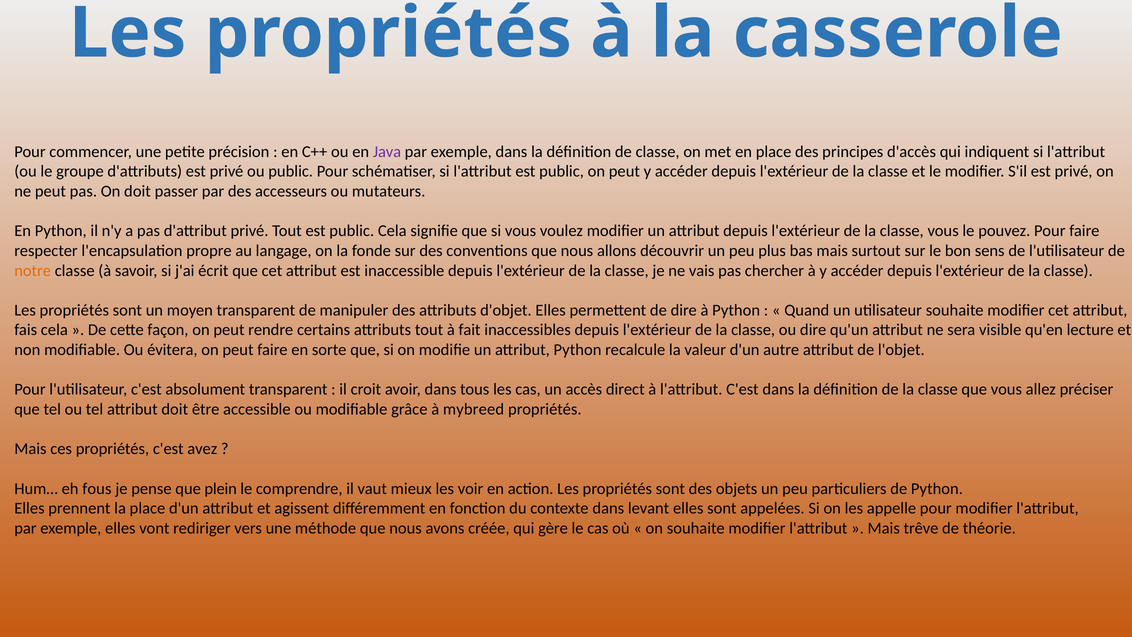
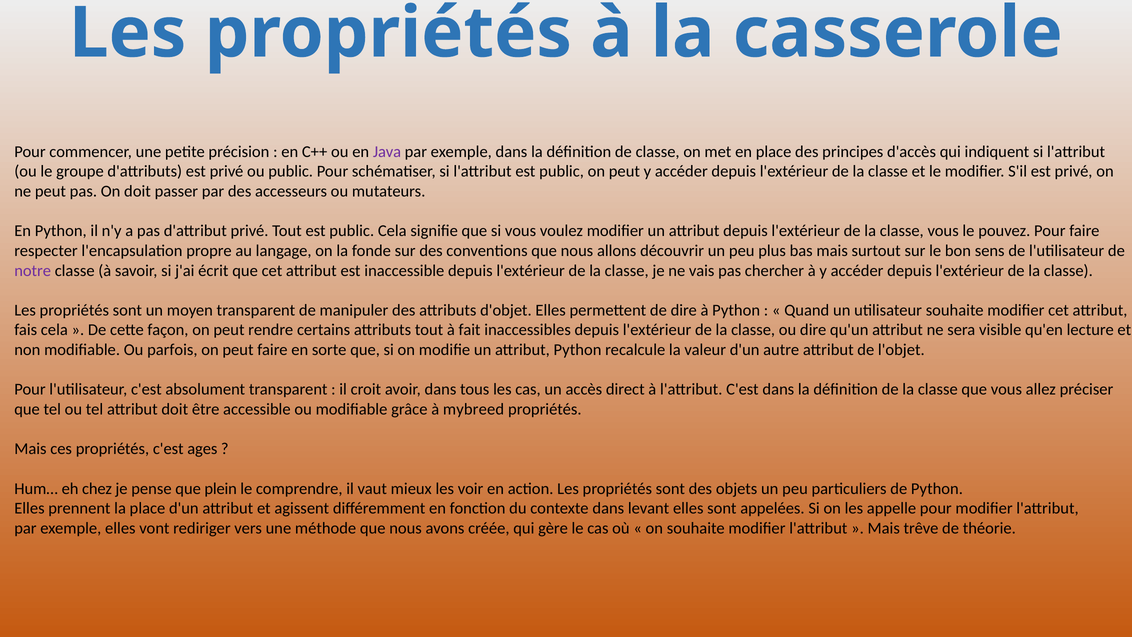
notre colour: orange -> purple
évitera: évitera -> parfois
avez: avez -> ages
fous: fous -> chez
